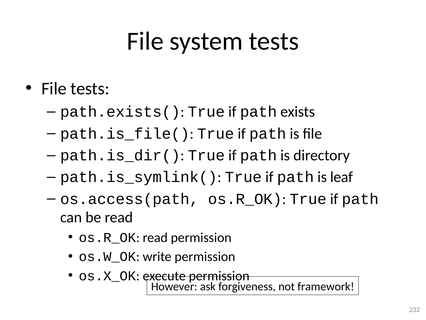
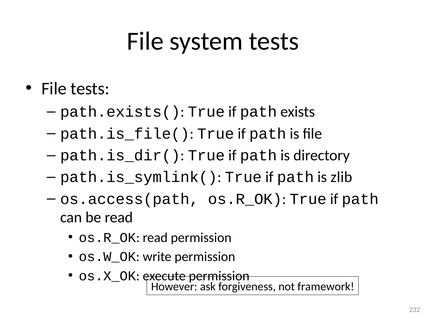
leaf: leaf -> zlib
